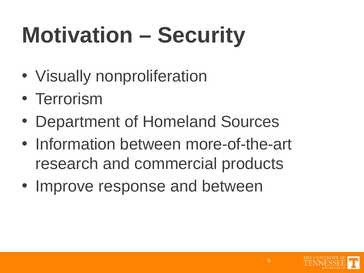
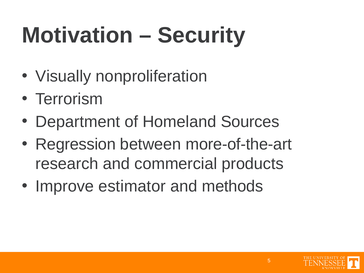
Information: Information -> Regression
response: response -> estimator
and between: between -> methods
